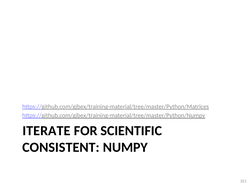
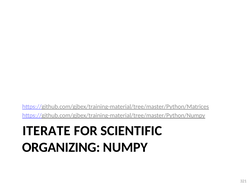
CONSISTENT: CONSISTENT -> ORGANIZING
